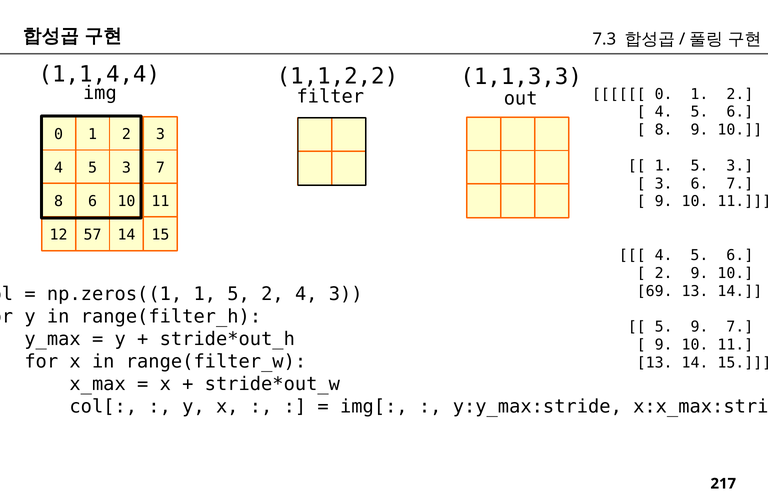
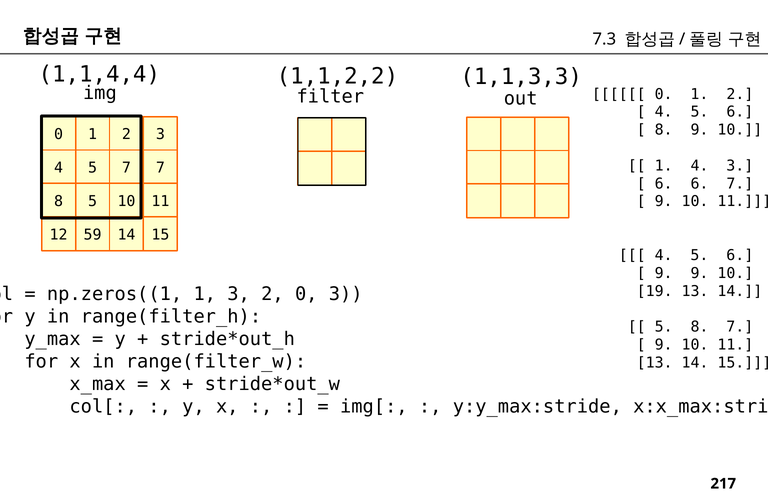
5 at (700, 166): 5 -> 4
4 5 3: 3 -> 7
3 at (664, 184): 3 -> 6
8 6: 6 -> 5
57: 57 -> 59
2 at (664, 273): 2 -> 9
69: 69 -> 19
np.zeros((1 1 5: 5 -> 3
2 4: 4 -> 0
5 9: 9 -> 8
